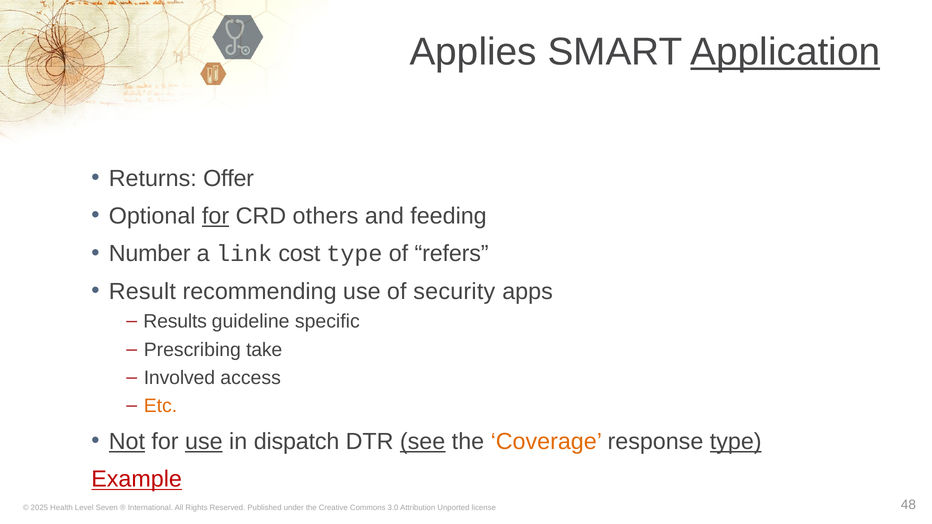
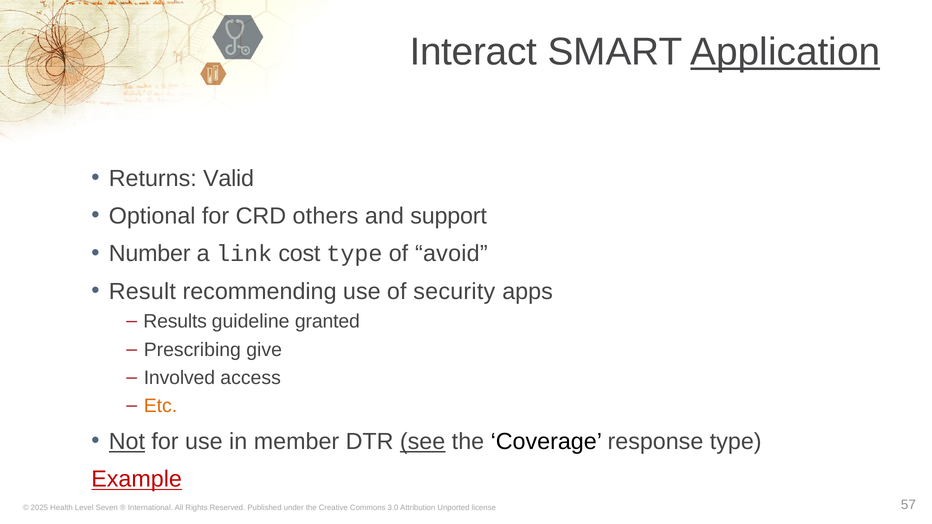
Applies: Applies -> Interact
Offer: Offer -> Valid
for at (216, 216) underline: present -> none
feeding: feeding -> support
refers: refers -> avoid
specific: specific -> granted
take: take -> give
use at (204, 442) underline: present -> none
dispatch: dispatch -> member
Coverage colour: orange -> black
type at (736, 442) underline: present -> none
48: 48 -> 57
